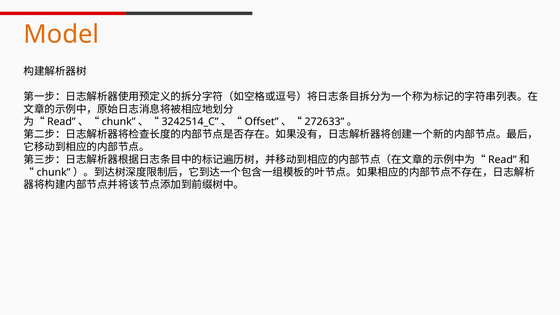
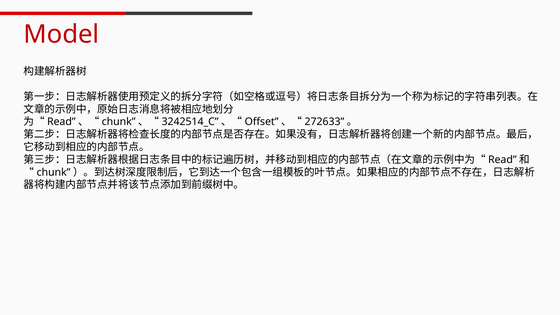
Model colour: orange -> red
